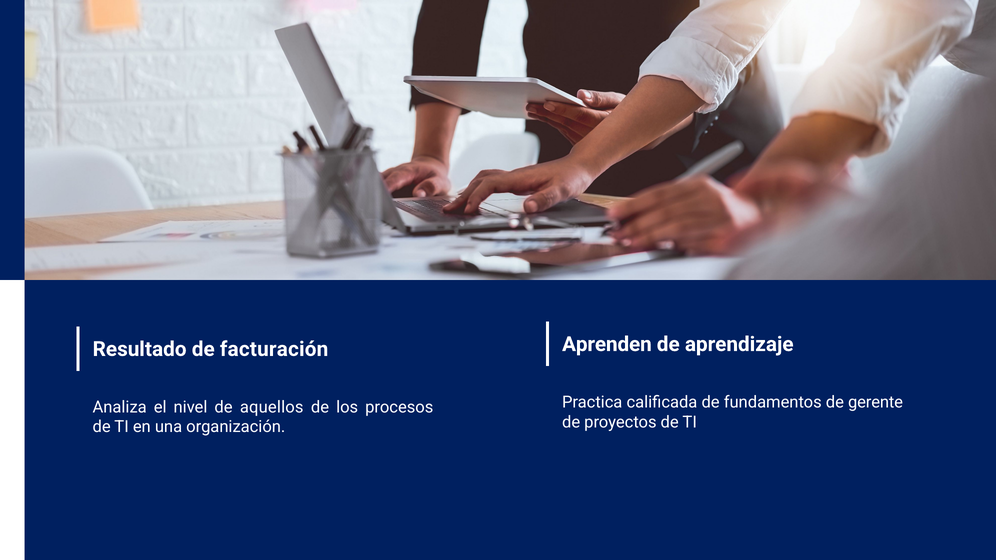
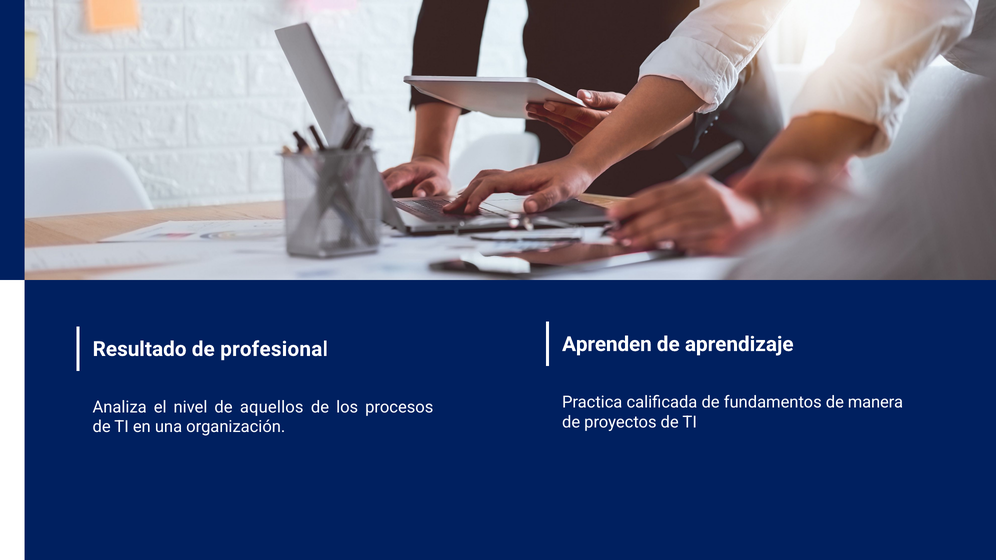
facturación: facturación -> profesional
gerente: gerente -> manera
